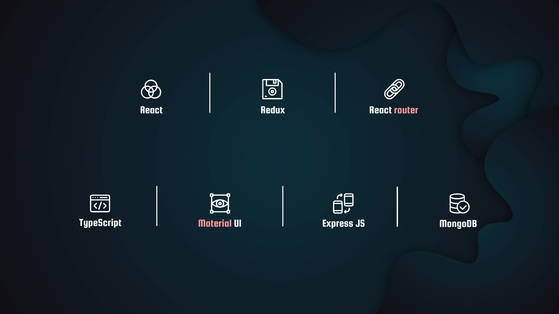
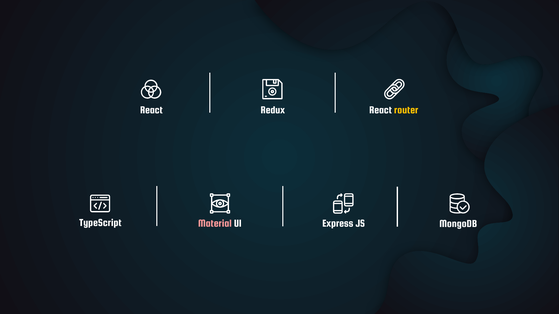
router colour: pink -> yellow
